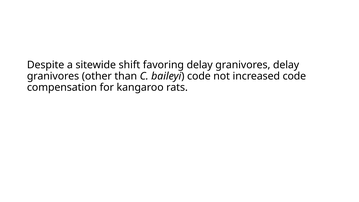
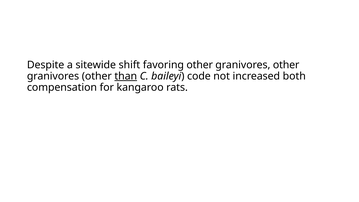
favoring delay: delay -> other
delay at (286, 65): delay -> other
than underline: none -> present
increased code: code -> both
